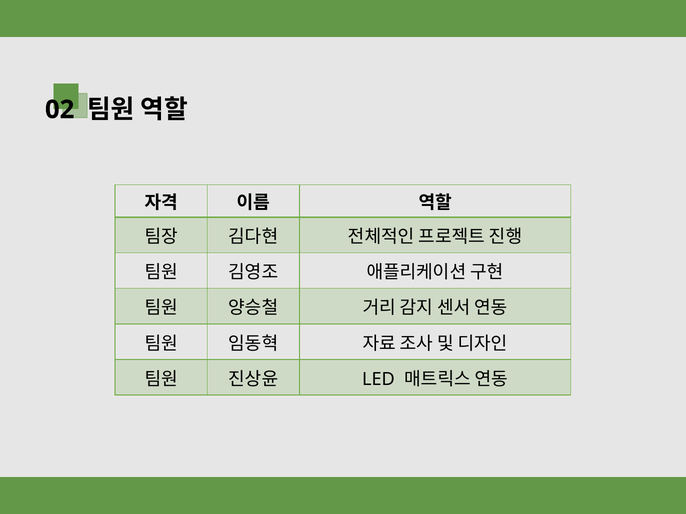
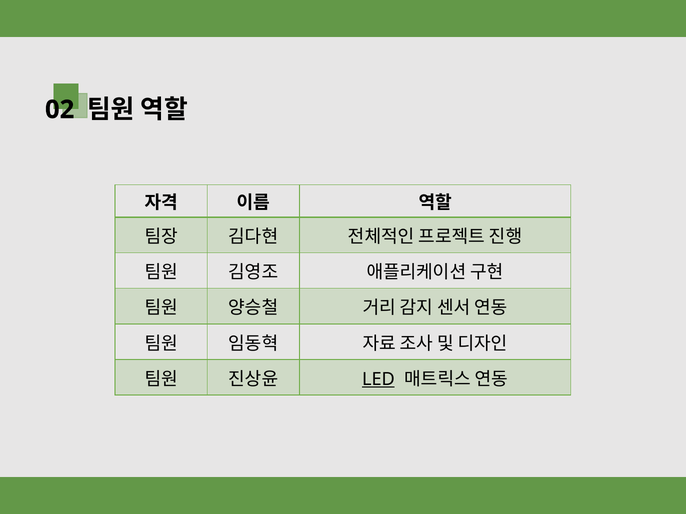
LED underline: none -> present
